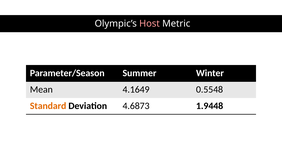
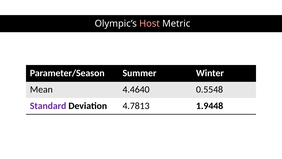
4.1649: 4.1649 -> 4.4640
Standard colour: orange -> purple
4.6873: 4.6873 -> 4.7813
